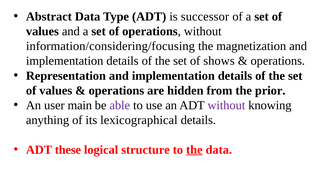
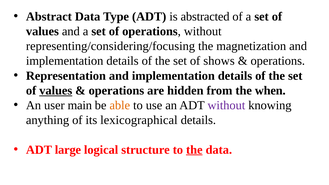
successor: successor -> abstracted
information/considering/focusing: information/considering/focusing -> representing/considering/focusing
values at (56, 91) underline: none -> present
prior: prior -> when
able colour: purple -> orange
these: these -> large
